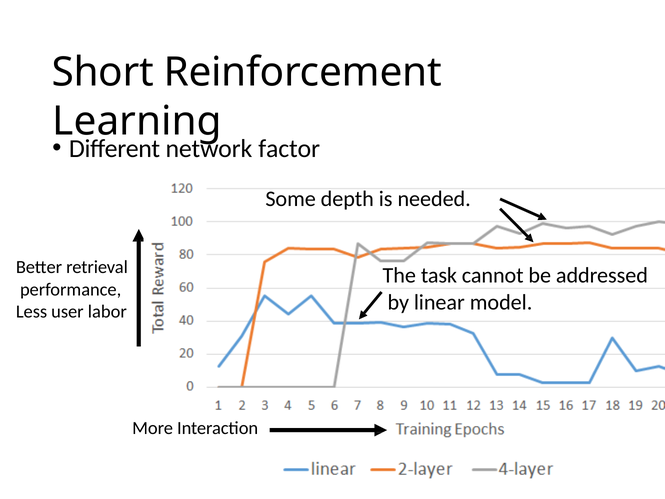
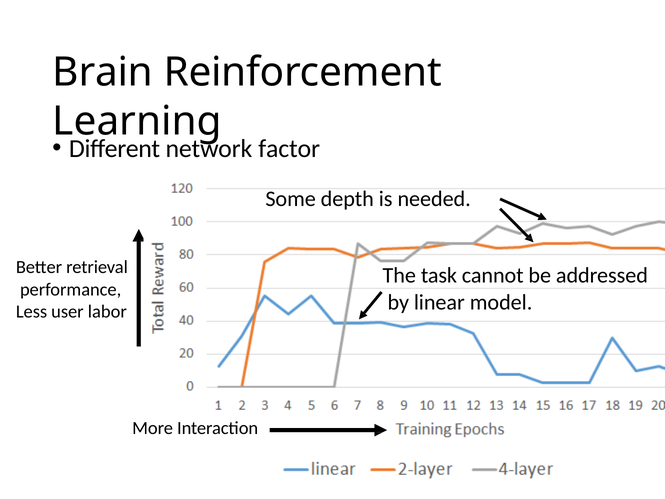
Short: Short -> Brain
